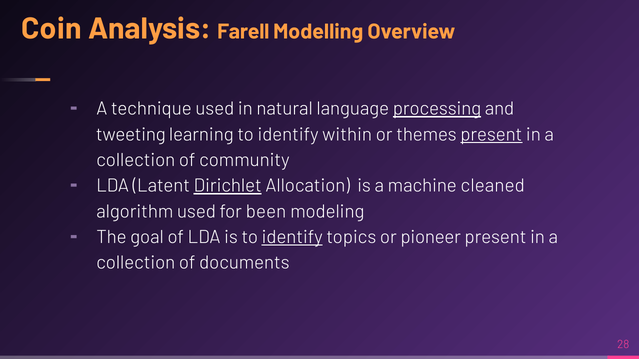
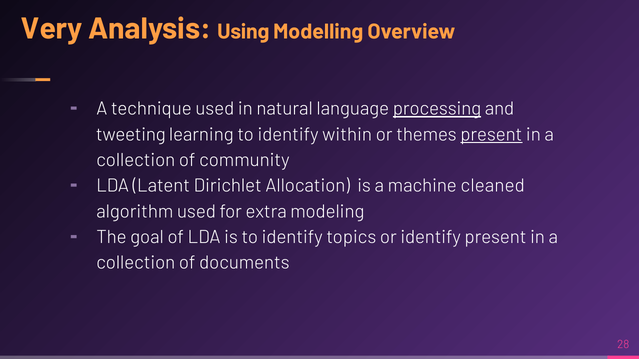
Coin: Coin -> Very
Farell: Farell -> Using
Dirichlet underline: present -> none
been: been -> extra
identify at (292, 237) underline: present -> none
or pioneer: pioneer -> identify
